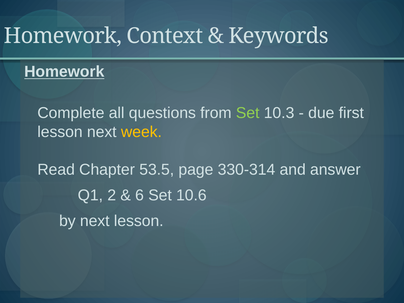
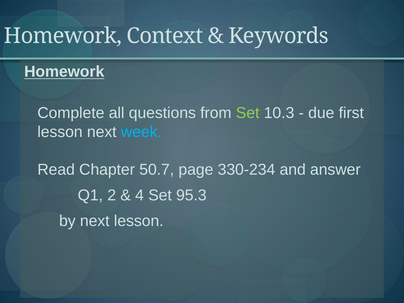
week colour: yellow -> light blue
53.5: 53.5 -> 50.7
330-314: 330-314 -> 330-234
6: 6 -> 4
10.6: 10.6 -> 95.3
